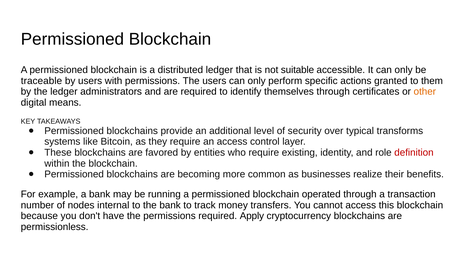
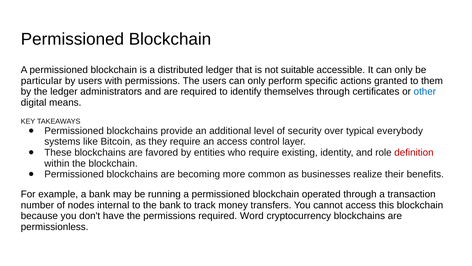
traceable: traceable -> particular
other colour: orange -> blue
transforms: transforms -> everybody
Apply: Apply -> Word
